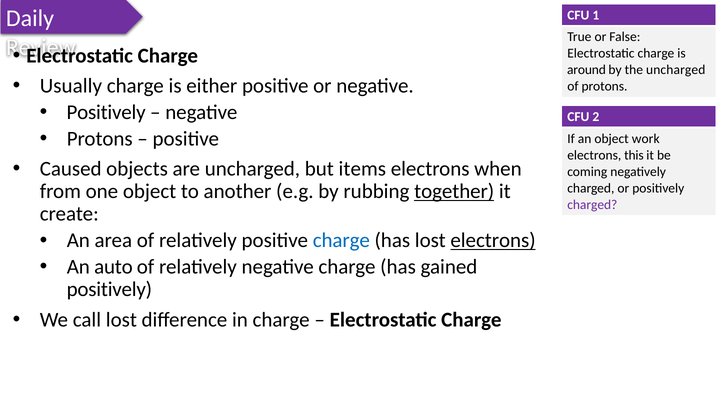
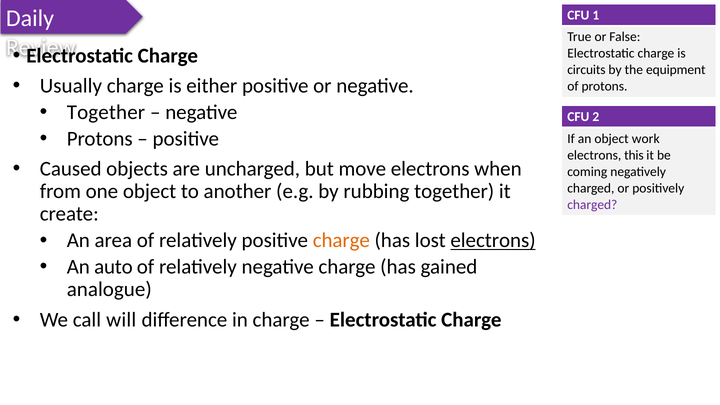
around: around -> circuits
the uncharged: uncharged -> equipment
Positively at (106, 112): Positively -> Together
items: items -> move
together at (454, 191) underline: present -> none
charge at (341, 240) colour: blue -> orange
positively at (109, 289): positively -> analogue
call lost: lost -> will
